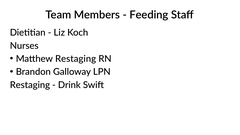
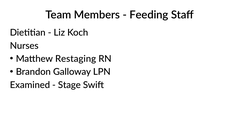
Restaging at (30, 85): Restaging -> Examined
Drink: Drink -> Stage
